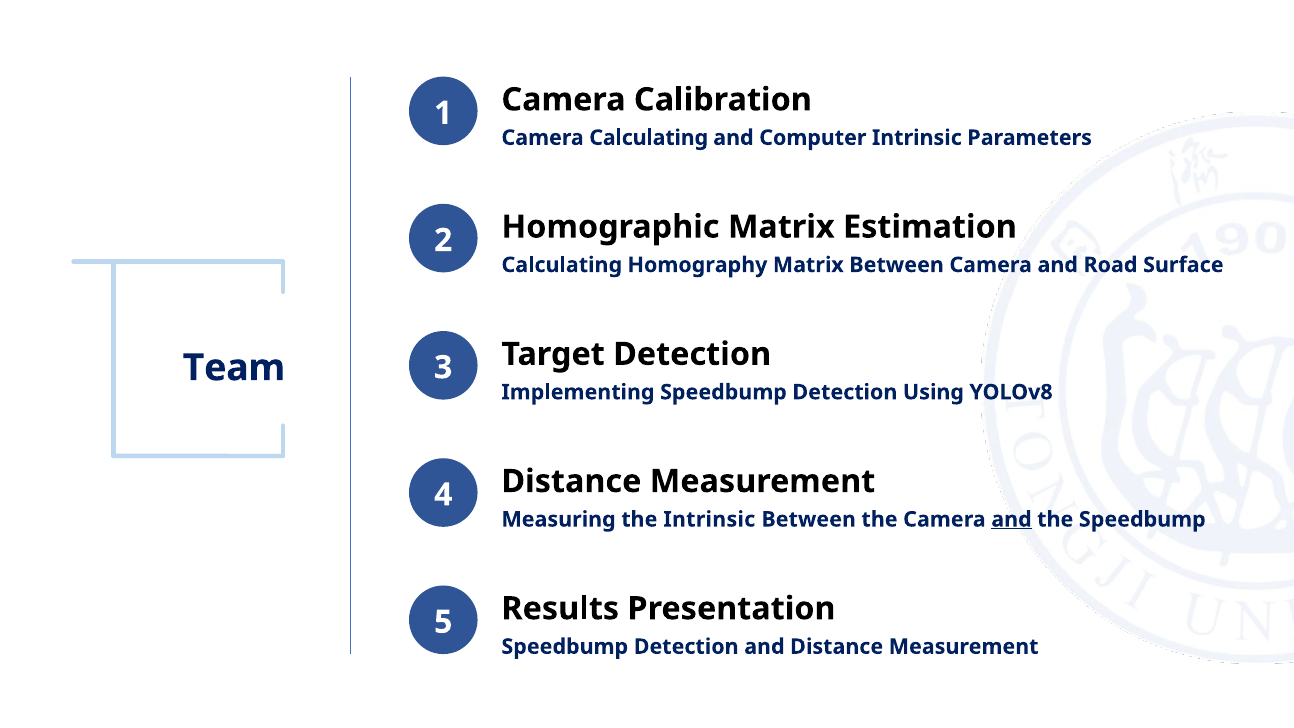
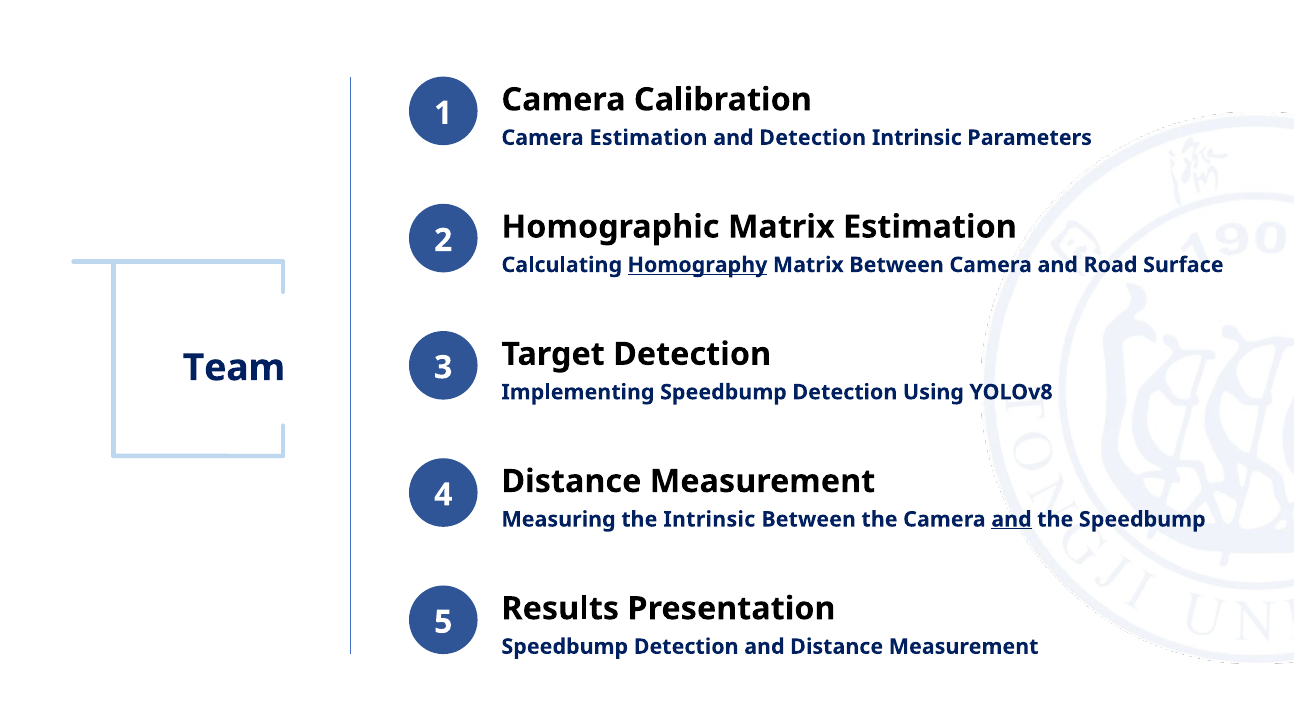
Camera Calculating: Calculating -> Estimation
and Computer: Computer -> Detection
Homography underline: none -> present
